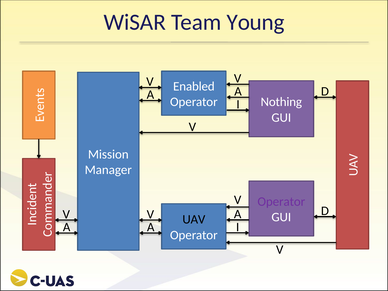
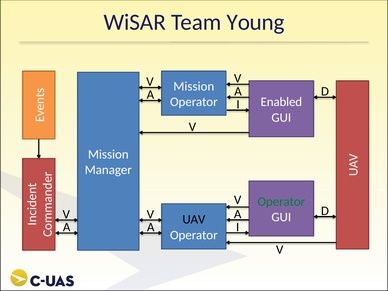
Enabled at (194, 86): Enabled -> Mission
Nothing: Nothing -> Enabled
Operator at (281, 202) colour: purple -> green
